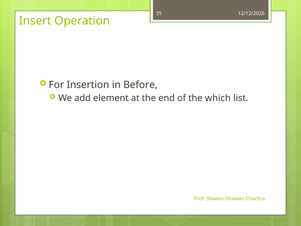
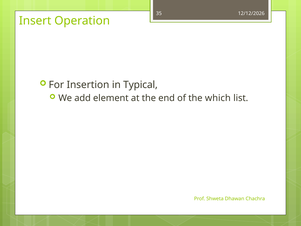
Before: Before -> Typical
